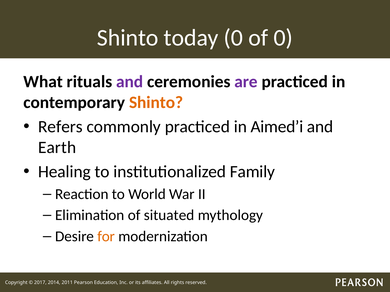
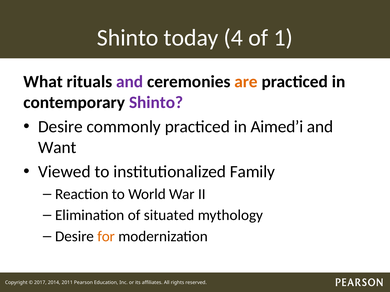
today 0: 0 -> 4
of 0: 0 -> 1
are colour: purple -> orange
Shinto at (156, 103) colour: orange -> purple
Refers at (60, 127): Refers -> Desire
Earth: Earth -> Want
Healing: Healing -> Viewed
